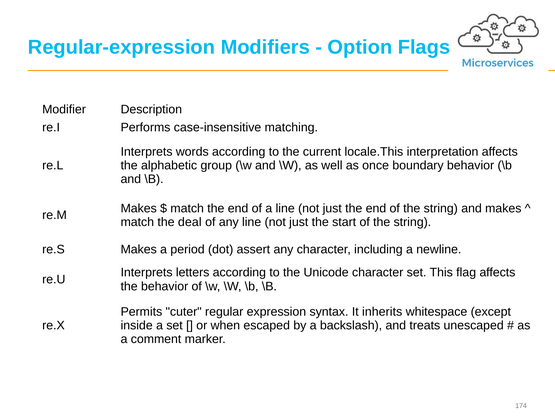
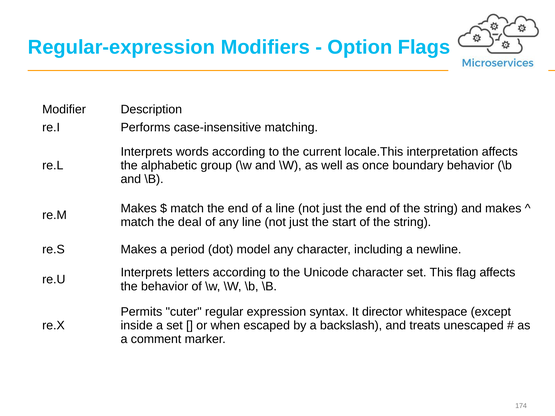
assert: assert -> model
inherits: inherits -> director
